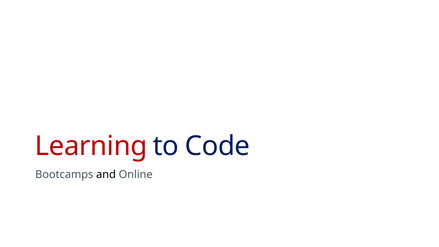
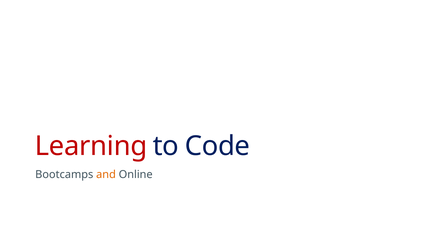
and colour: black -> orange
